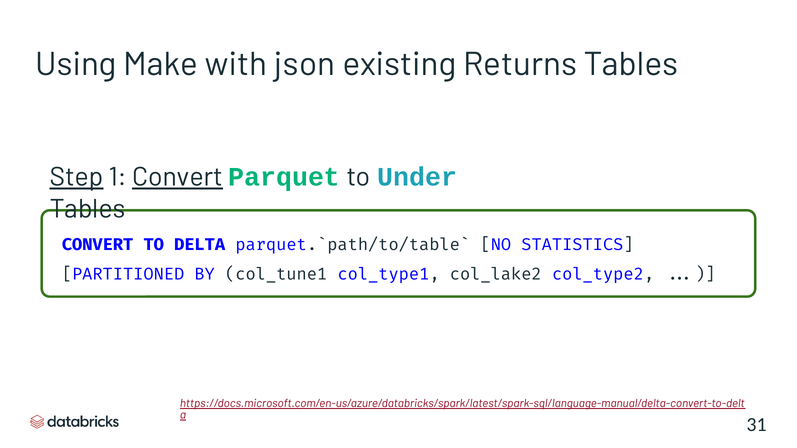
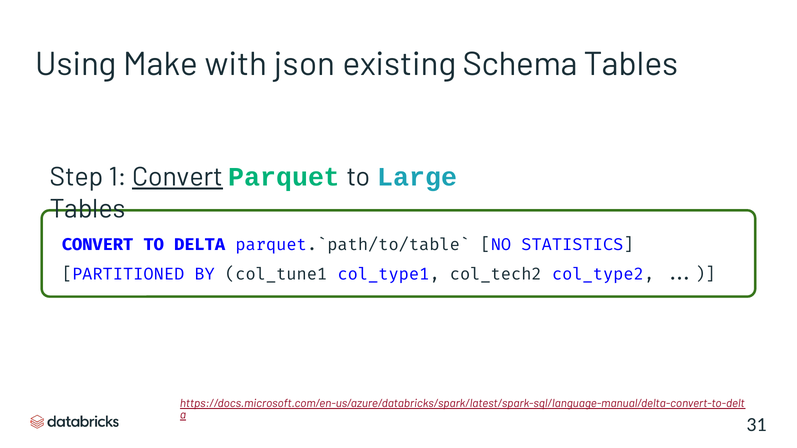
Returns: Returns -> Schema
Step underline: present -> none
Under: Under -> Large
col_lake2: col_lake2 -> col_tech2
